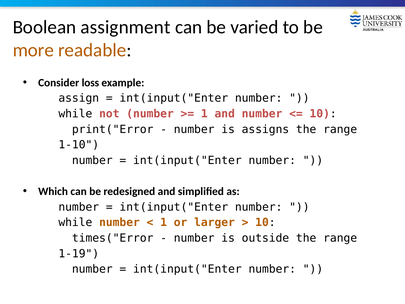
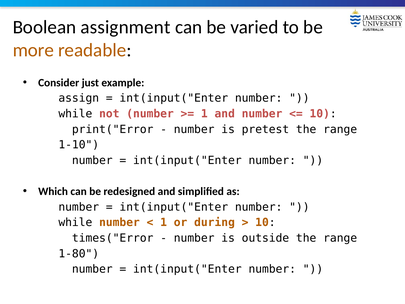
loss: loss -> just
assigns: assigns -> pretest
larger: larger -> during
1-19: 1-19 -> 1-80
